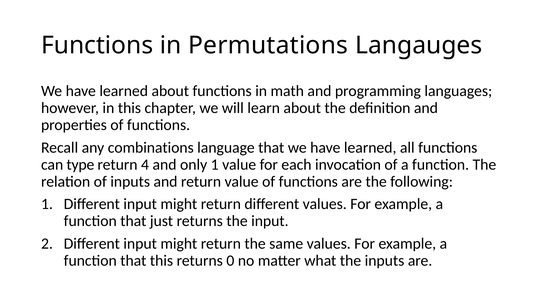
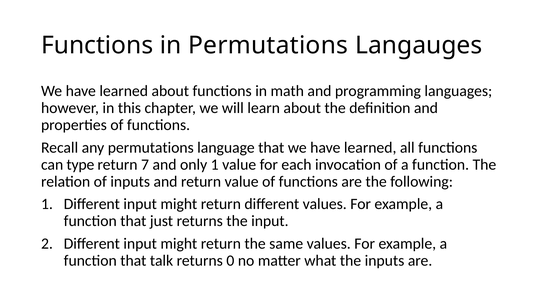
any combinations: combinations -> permutations
4: 4 -> 7
that this: this -> talk
